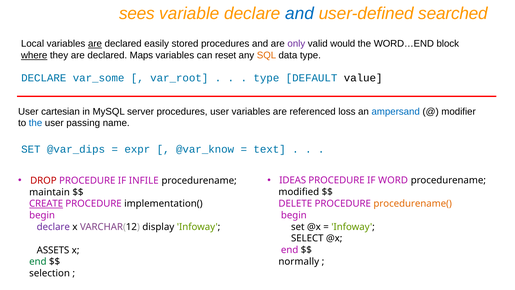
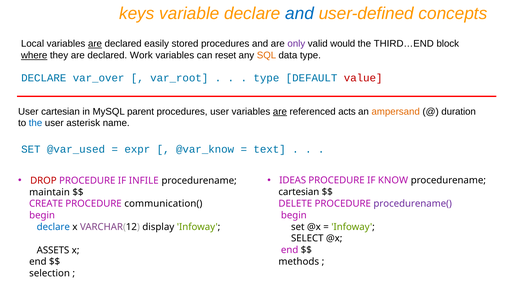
sees: sees -> keys
searched: searched -> concepts
WORD…END: WORD…END -> THIRD…END
Maps: Maps -> Work
var_some: var_some -> var_over
value colour: black -> red
server: server -> parent
are at (280, 111) underline: none -> present
loss: loss -> acts
ampersand colour: blue -> orange
modifier: modifier -> duration
passing: passing -> asterisk
@var_dips: @var_dips -> @var_used
WORD: WORD -> KNOW
modified at (299, 192): modified -> cartesian
procedurename( colour: orange -> purple
CREATE underline: present -> none
implementation(: implementation( -> communication(
declare at (53, 227) colour: purple -> blue
normally: normally -> methods
end at (38, 262) colour: green -> black
